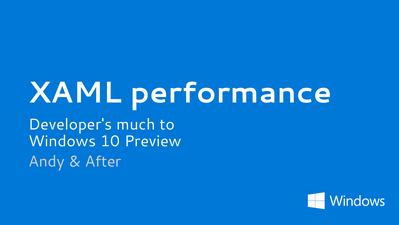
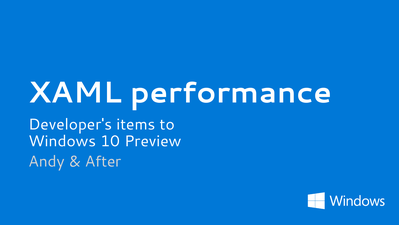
much: much -> items
